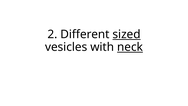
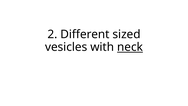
sized underline: present -> none
